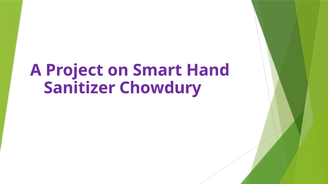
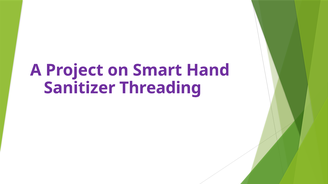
Chowdury: Chowdury -> Threading
